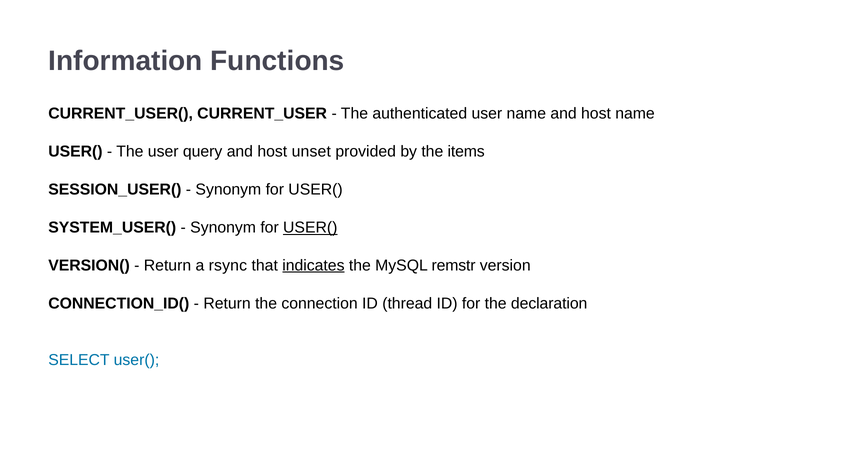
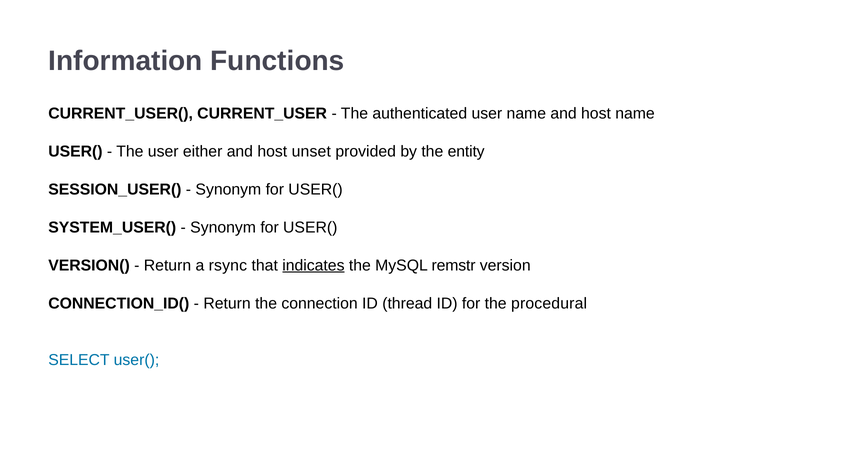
query: query -> either
items: items -> entity
USER( at (310, 227) underline: present -> none
declaration: declaration -> procedural
